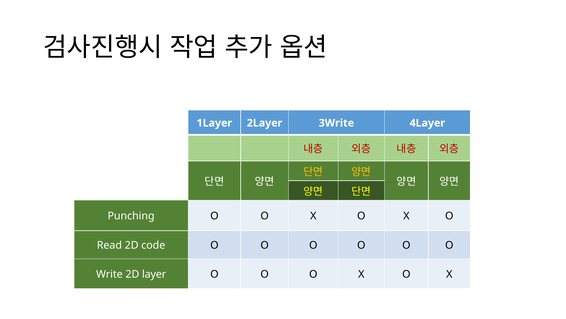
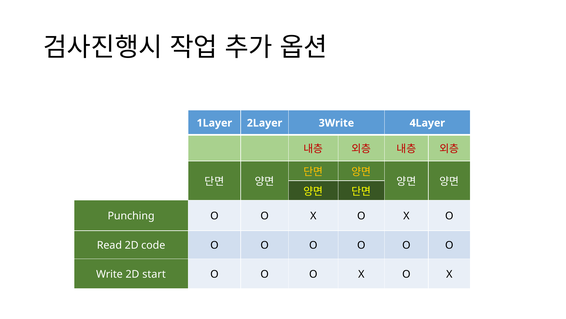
layer: layer -> start
